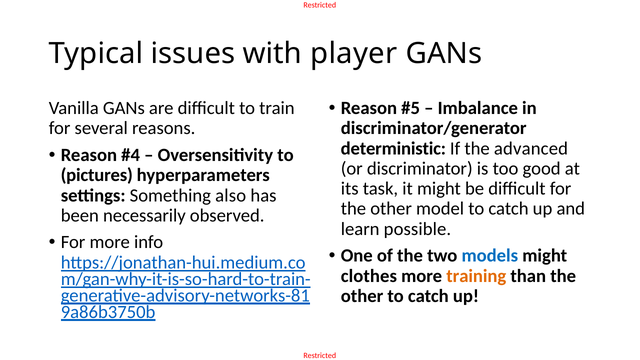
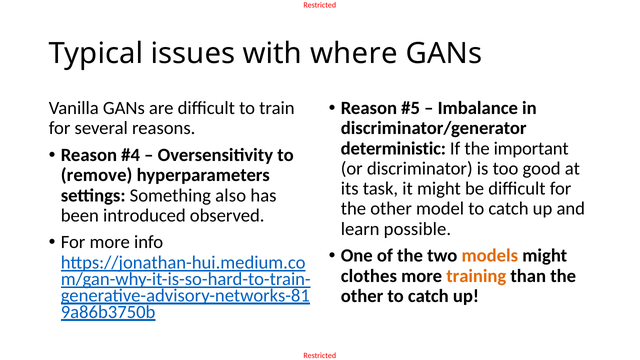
player: player -> where
advanced: advanced -> important
pictures: pictures -> remove
necessarily: necessarily -> introduced
models colour: blue -> orange
